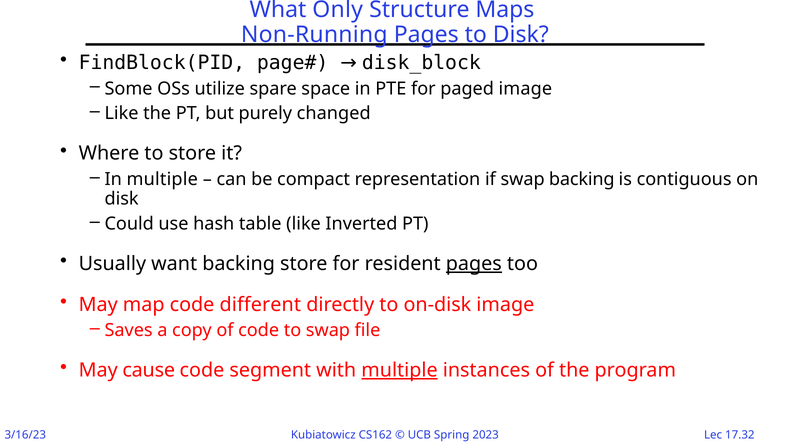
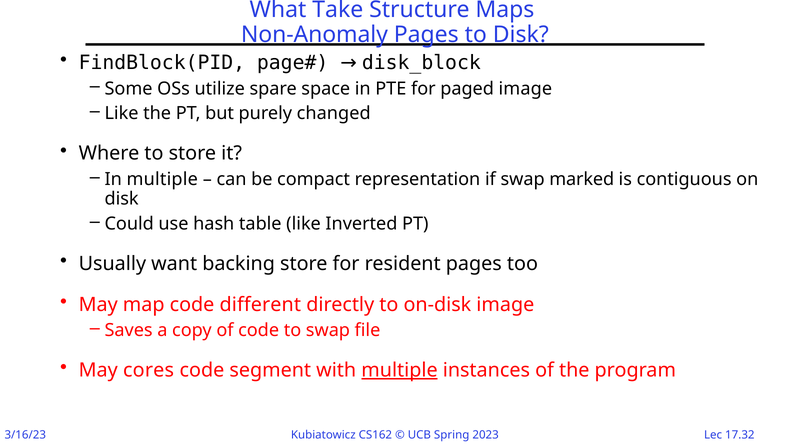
Only: Only -> Take
Non-Running: Non-Running -> Non-Anomaly
swap backing: backing -> marked
pages at (474, 264) underline: present -> none
cause: cause -> cores
